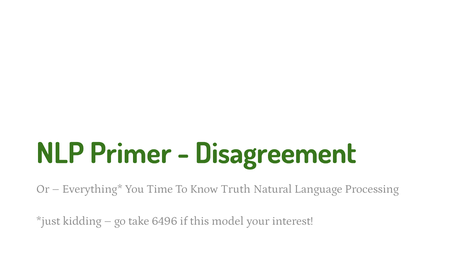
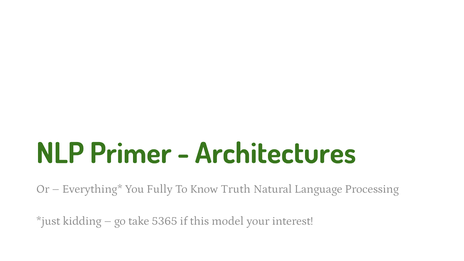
Disagreement: Disagreement -> Architectures
Time: Time -> Fully
6496: 6496 -> 5365
